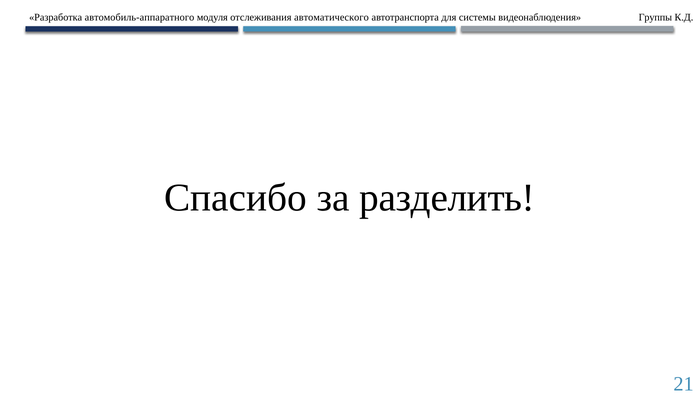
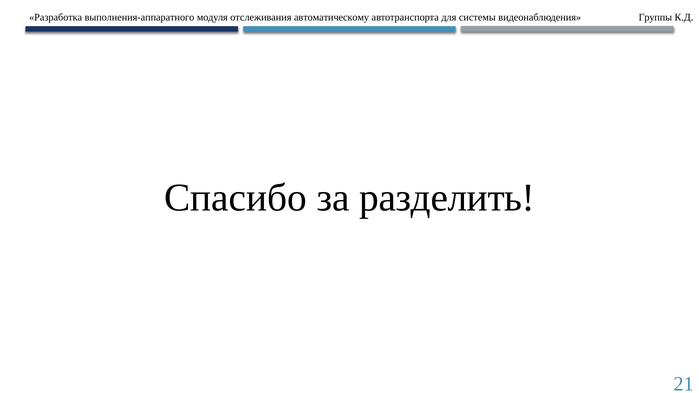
автомобиль-аппаратного: автомобиль-аппаратного -> выполнения-аппаратного
автоматического: автоматического -> автоматическому
